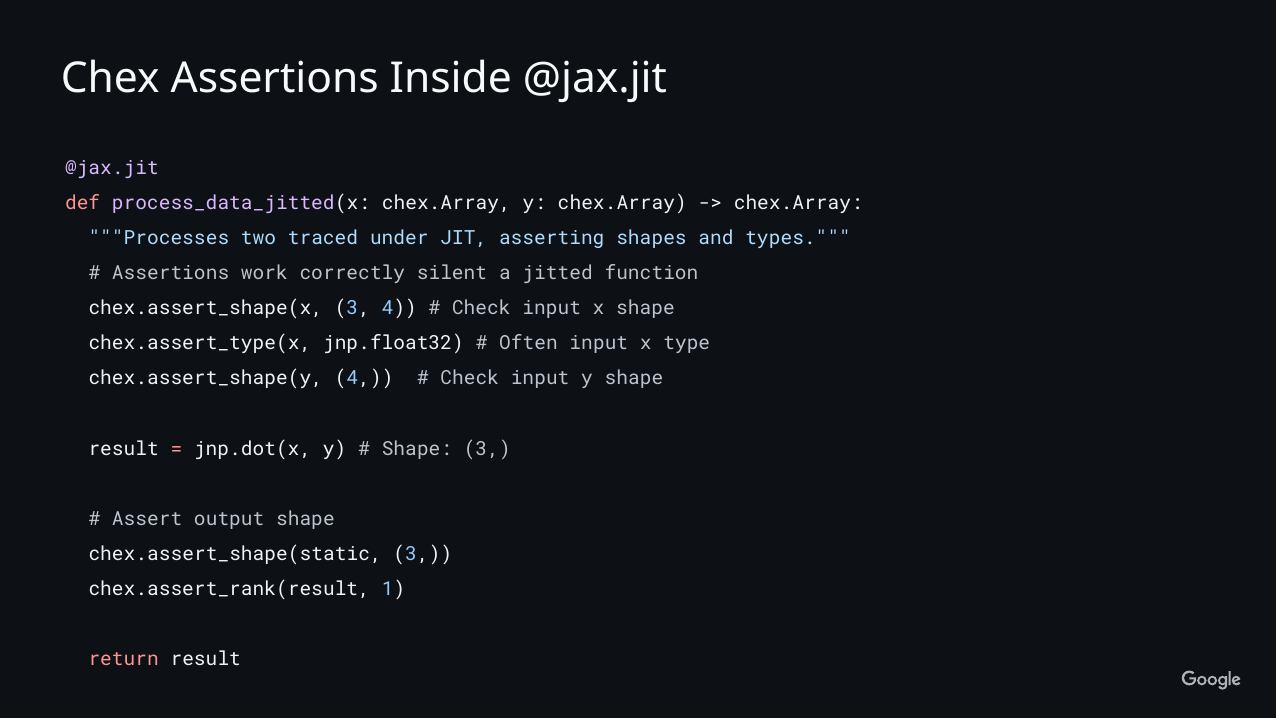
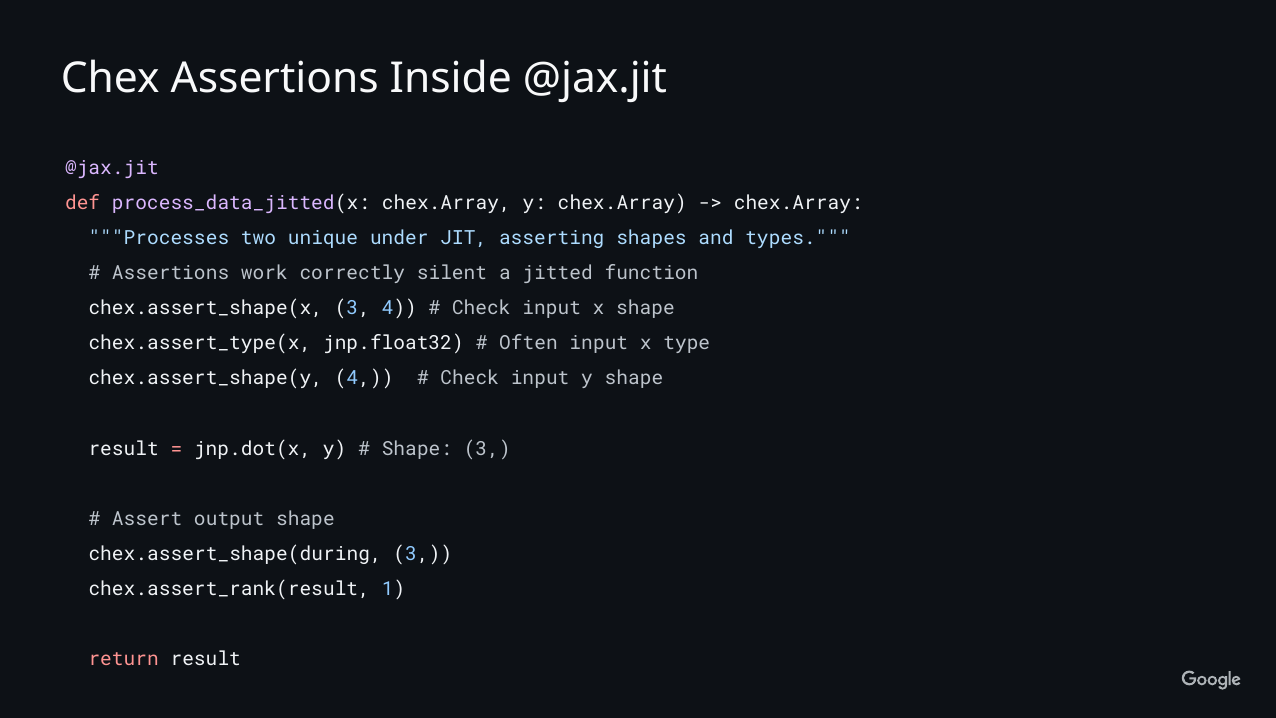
traced: traced -> unique
chex.assert_shape(static: chex.assert_shape(static -> chex.assert_shape(during
